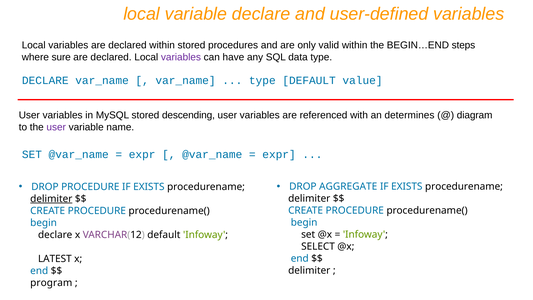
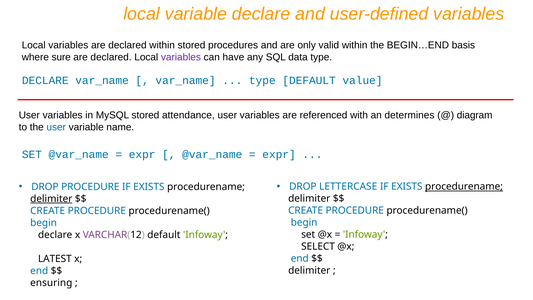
steps: steps -> basis
descending: descending -> attendance
user at (56, 127) colour: purple -> blue
AGGREGATE: AGGREGATE -> LETTERCASE
procedurename at (464, 187) underline: none -> present
program: program -> ensuring
